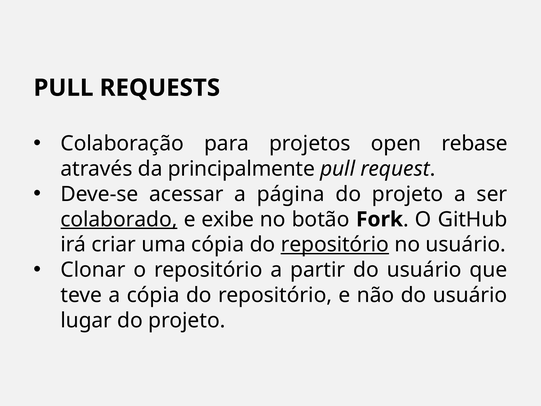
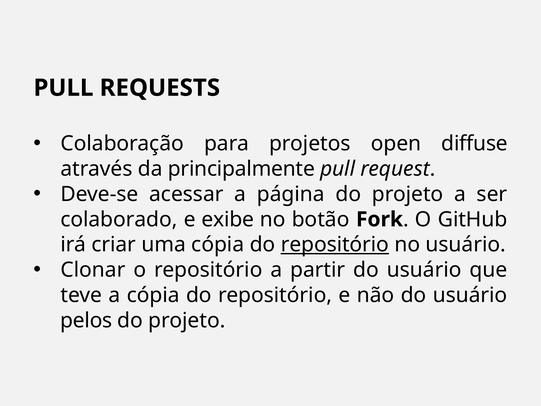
rebase: rebase -> diffuse
colaborado underline: present -> none
lugar: lugar -> pelos
